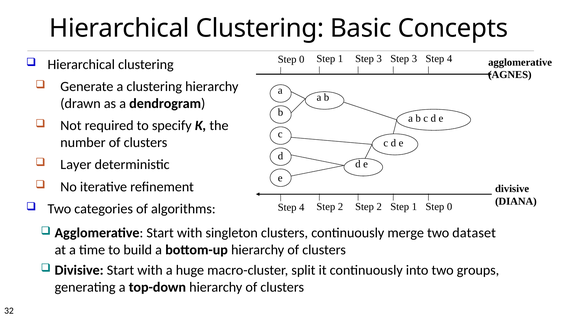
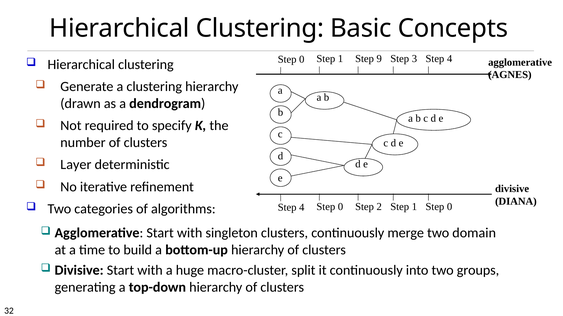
1 Step 3: 3 -> 9
4 Step 2: 2 -> 0
dataset: dataset -> domain
